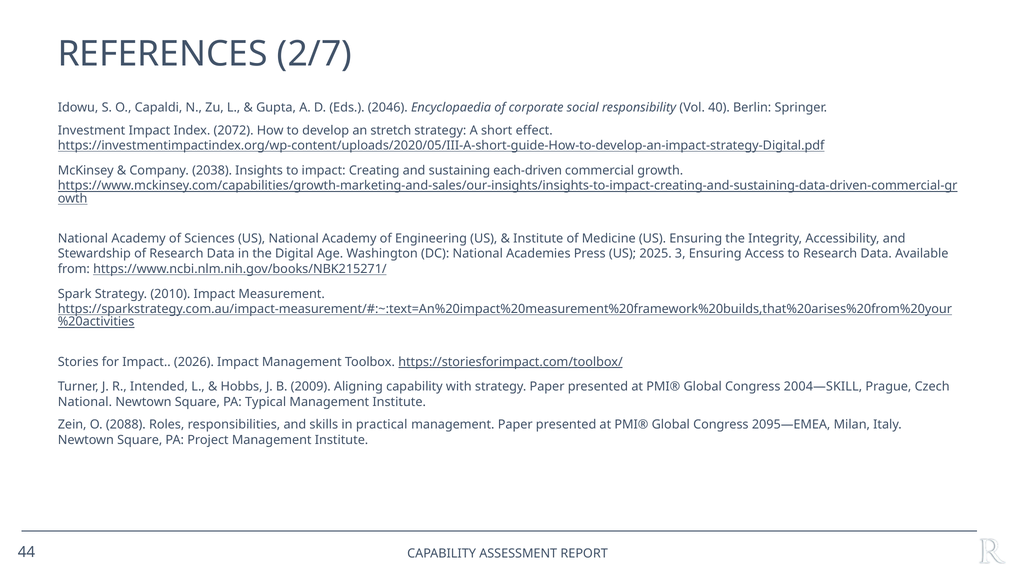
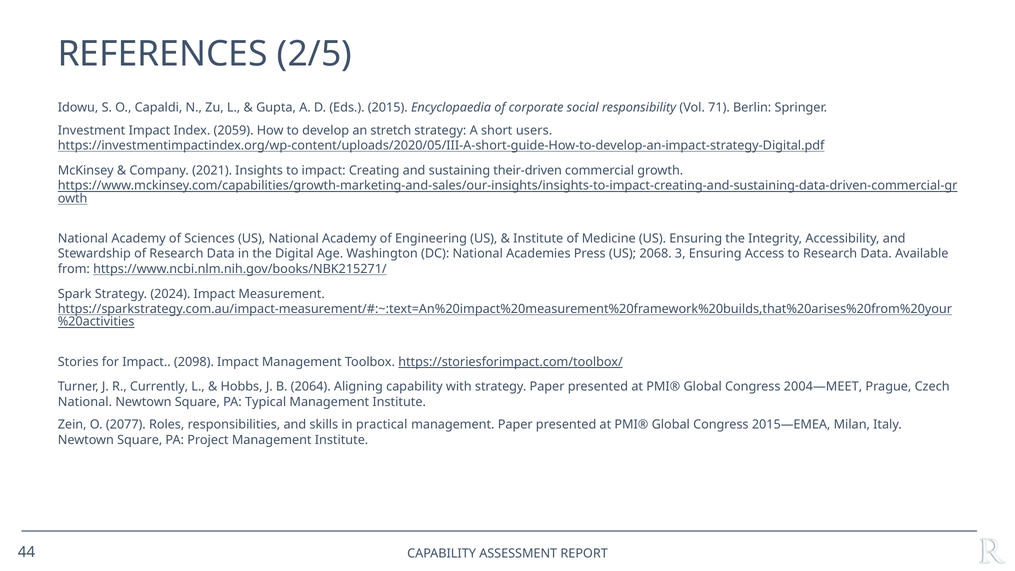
2/7: 2/7 -> 2/5
2046: 2046 -> 2015
40: 40 -> 71
2072: 2072 -> 2059
effect: effect -> users
2038: 2038 -> 2021
each-driven: each-driven -> their-driven
2025: 2025 -> 2068
2010: 2010 -> 2024
2026: 2026 -> 2098
Intended: Intended -> Currently
2009: 2009 -> 2064
2004—SKILL: 2004—SKILL -> 2004—MEET
2088: 2088 -> 2077
2095—EMEA: 2095—EMEA -> 2015—EMEA
